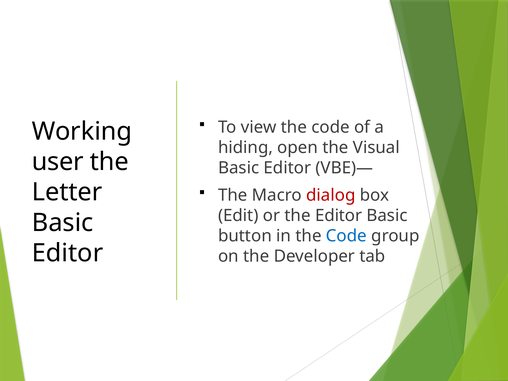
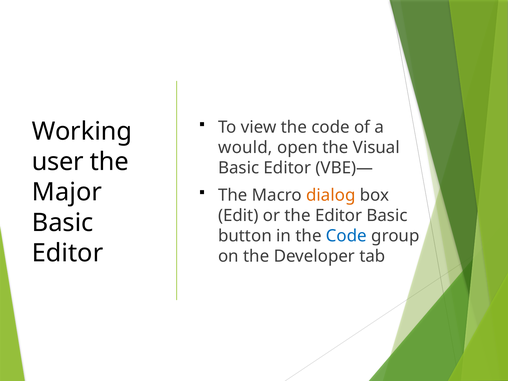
hiding: hiding -> would
Letter: Letter -> Major
dialog colour: red -> orange
